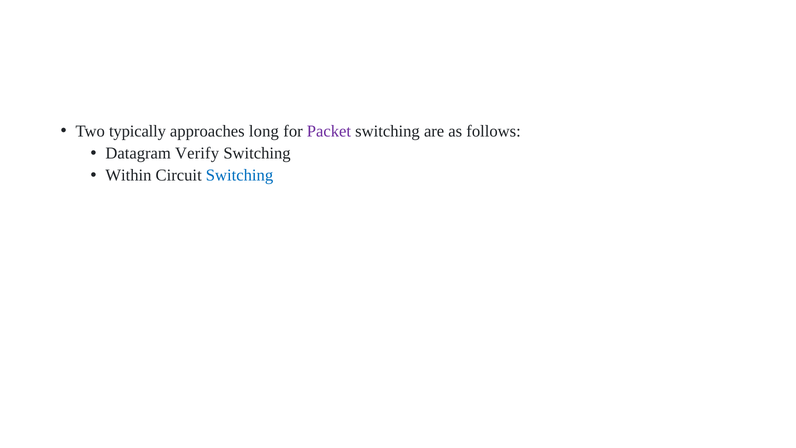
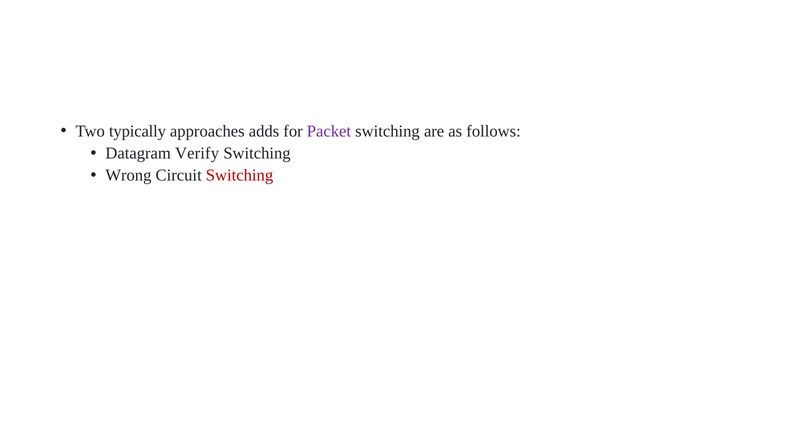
long: long -> adds
Within: Within -> Wrong
Switching at (240, 175) colour: blue -> red
